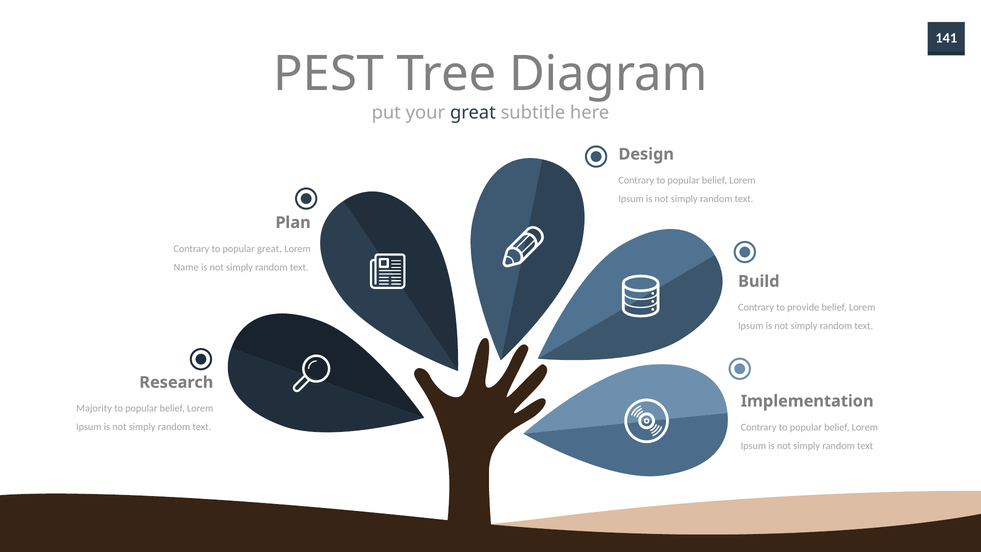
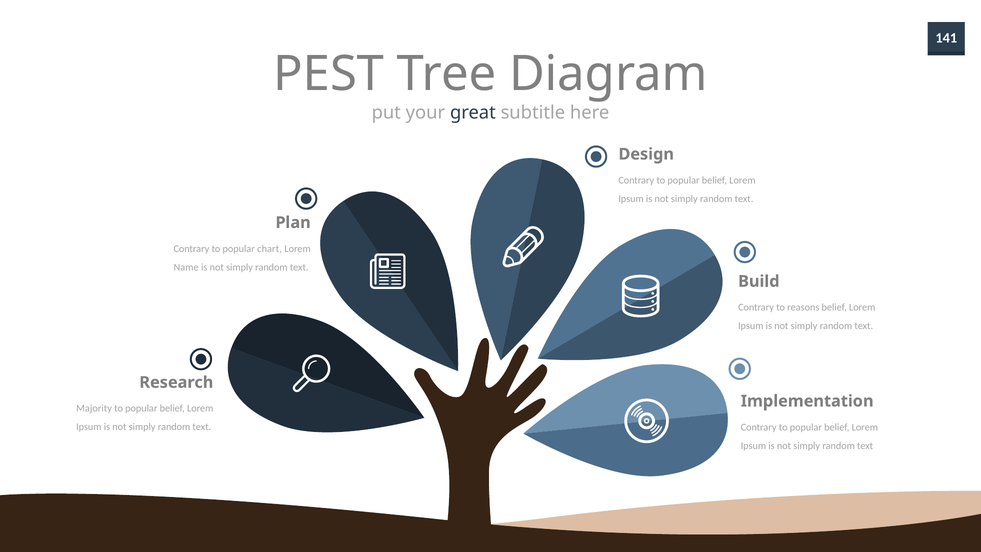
popular great: great -> chart
provide: provide -> reasons
